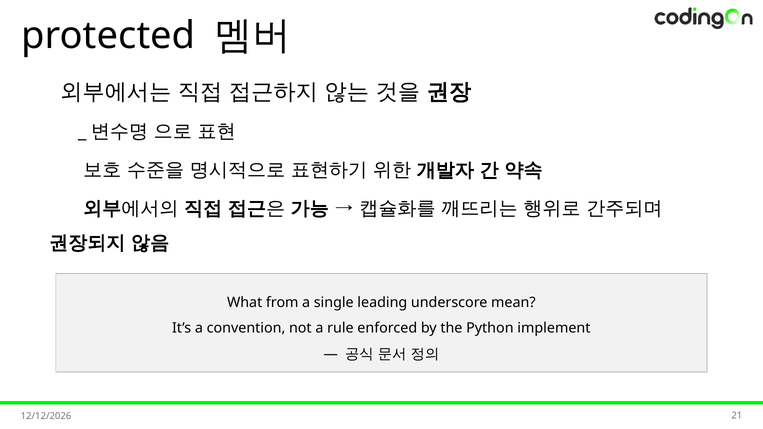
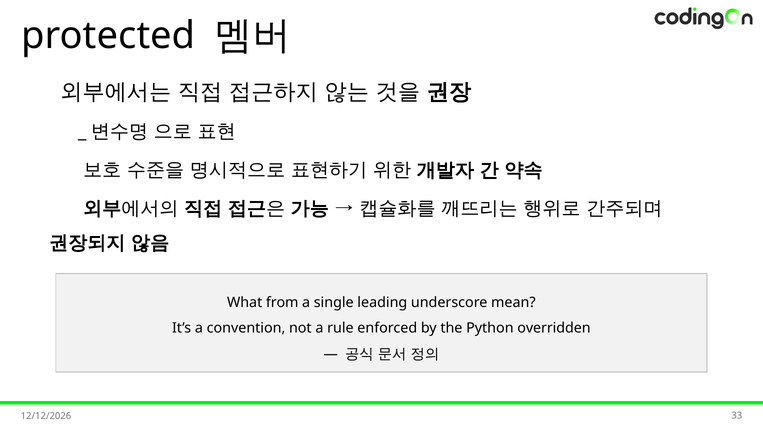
implement: implement -> overridden
21: 21 -> 33
